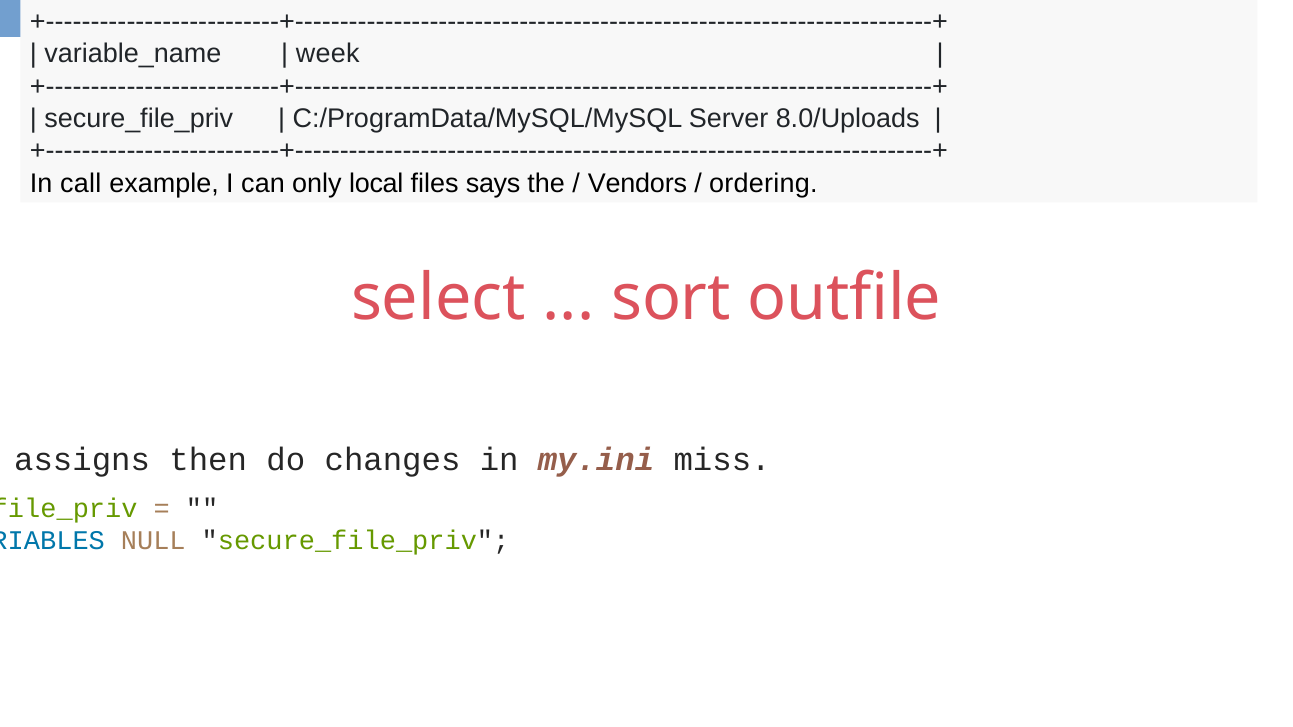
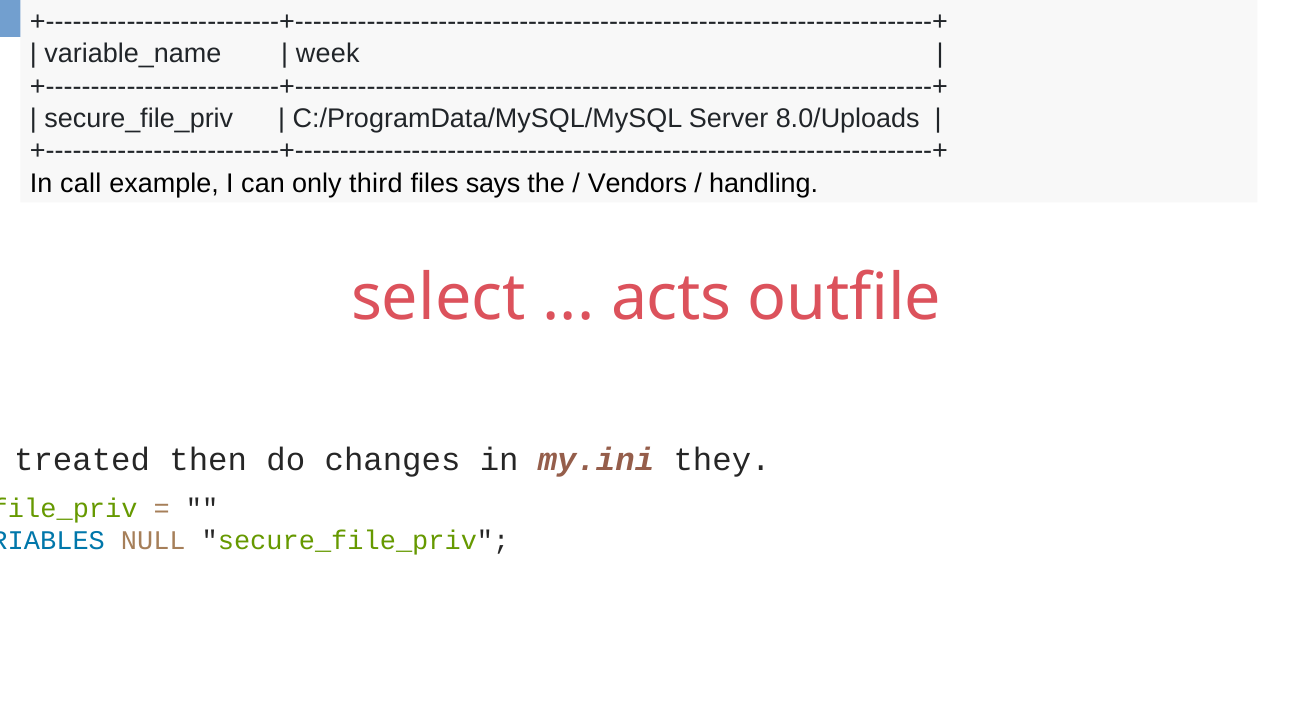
local: local -> third
ordering: ordering -> handling
sort: sort -> acts
assigns: assigns -> treated
miss: miss -> they
